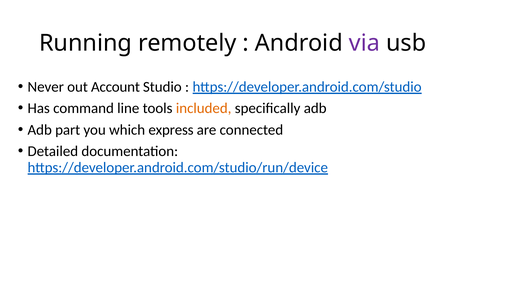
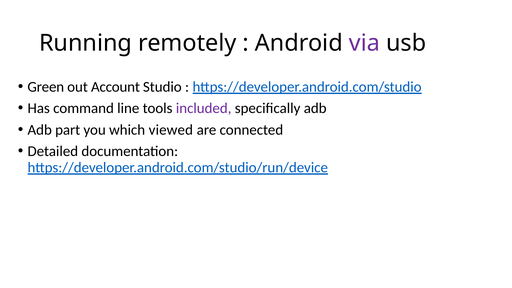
Never: Never -> Green
included colour: orange -> purple
express: express -> viewed
